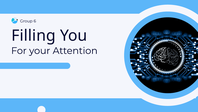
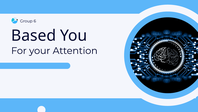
Filling: Filling -> Based
